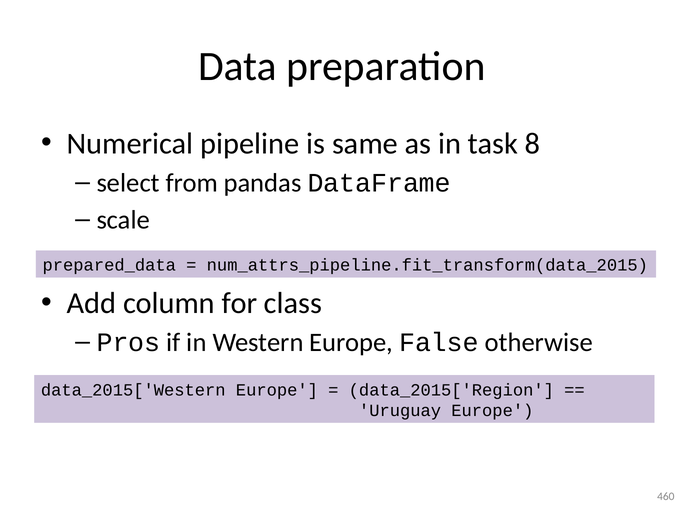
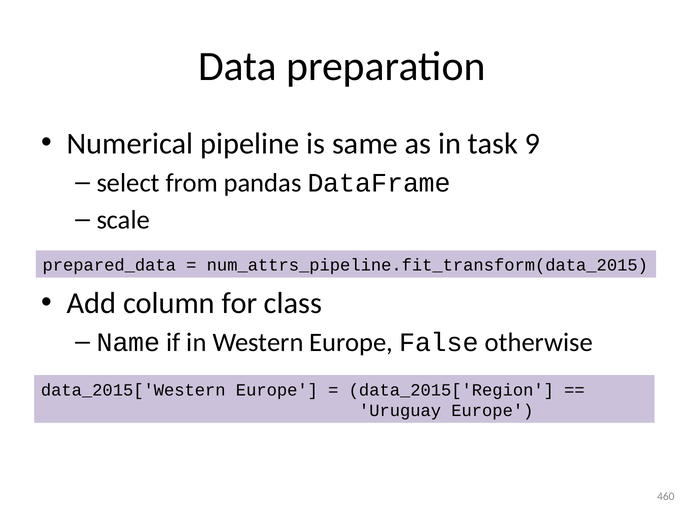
8: 8 -> 9
Pros: Pros -> Name
